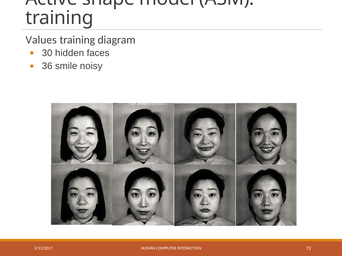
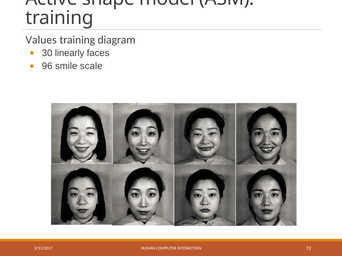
hidden: hidden -> linearly
36: 36 -> 96
noisy: noisy -> scale
